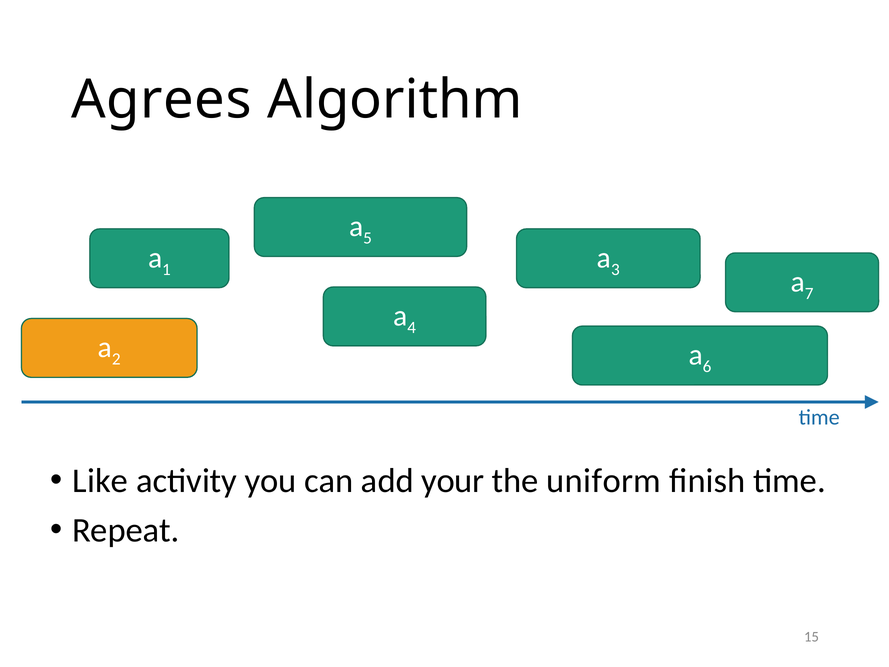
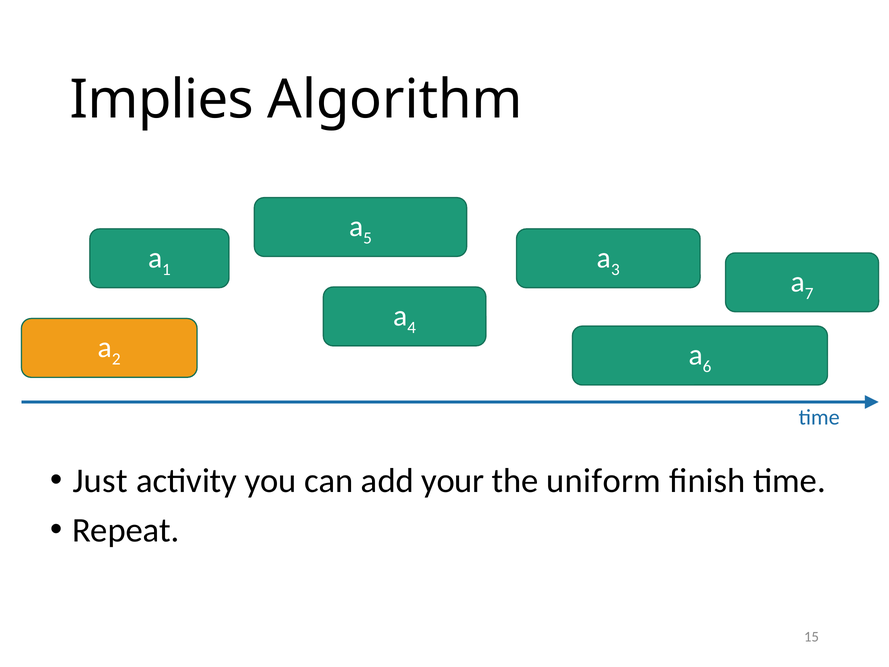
Agrees: Agrees -> Implies
Like: Like -> Just
